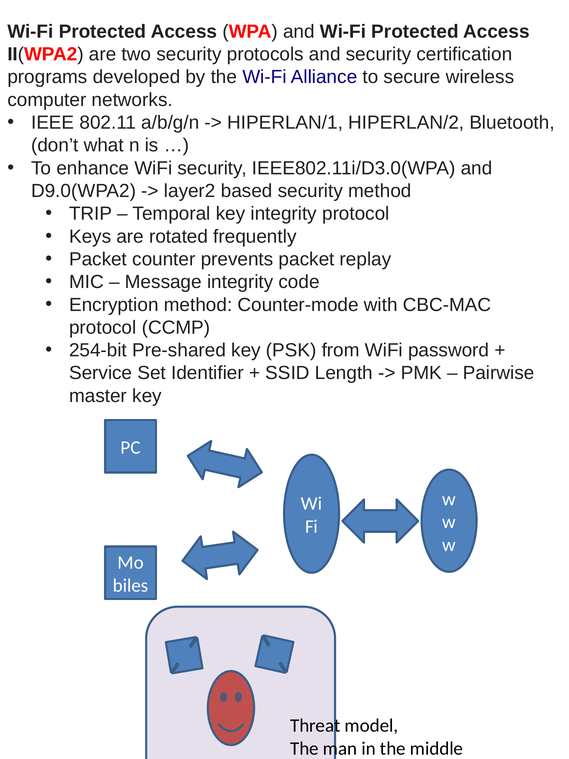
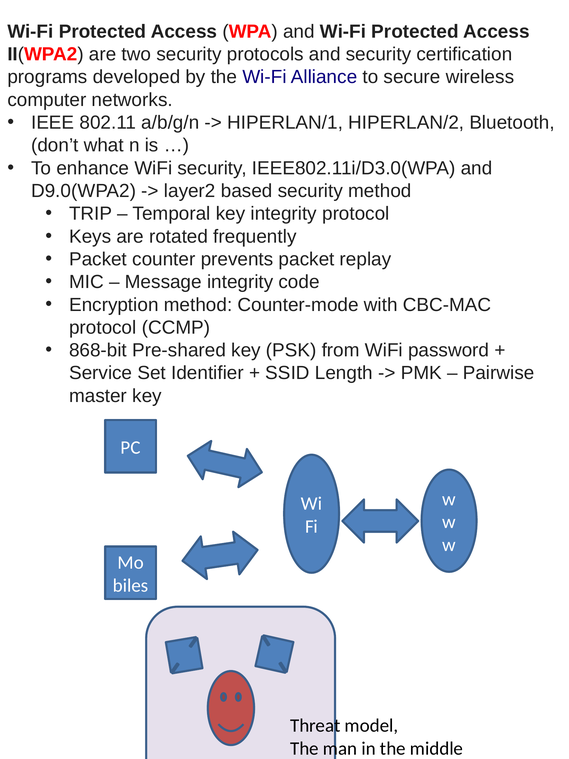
254-bit: 254-bit -> 868-bit
